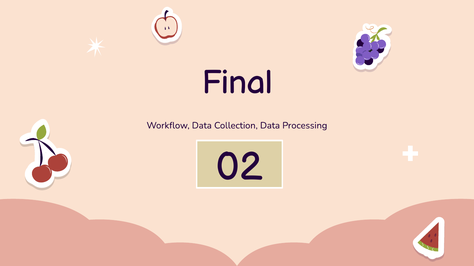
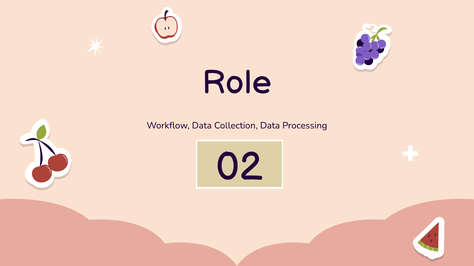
Final: Final -> Role
